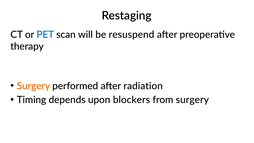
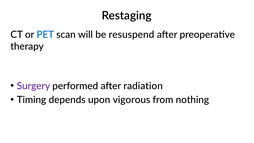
Surgery at (33, 86) colour: orange -> purple
blockers: blockers -> vigorous
from surgery: surgery -> nothing
